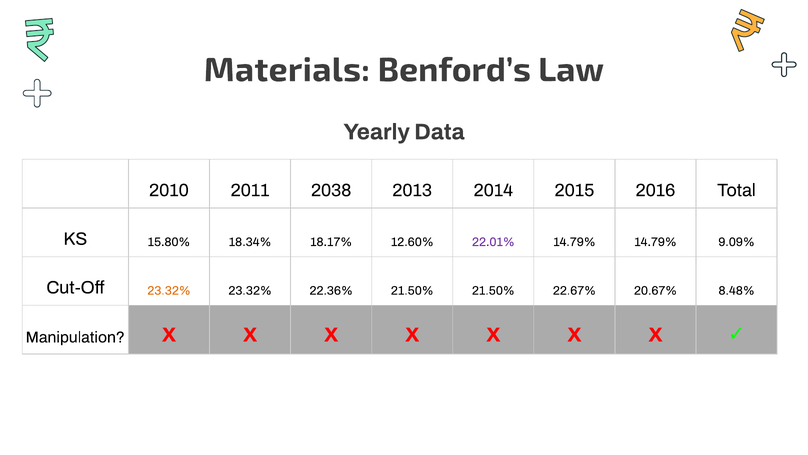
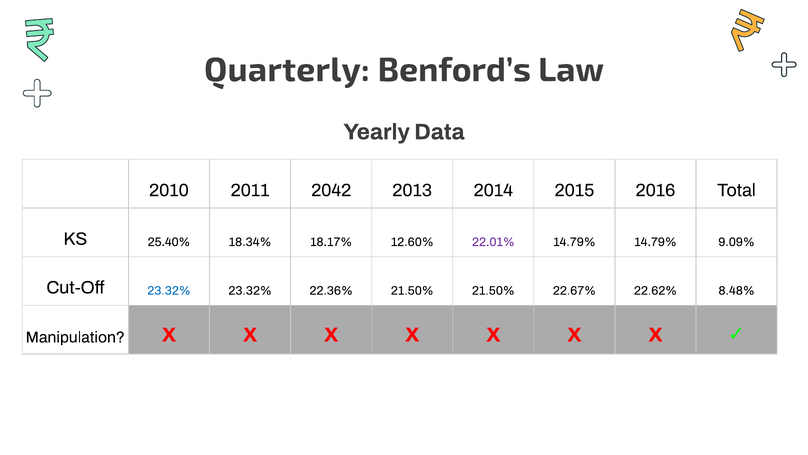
Materials: Materials -> Quarterly
2038: 2038 -> 2042
15.80%: 15.80% -> 25.40%
23.32% at (169, 290) colour: orange -> blue
20.67%: 20.67% -> 22.62%
